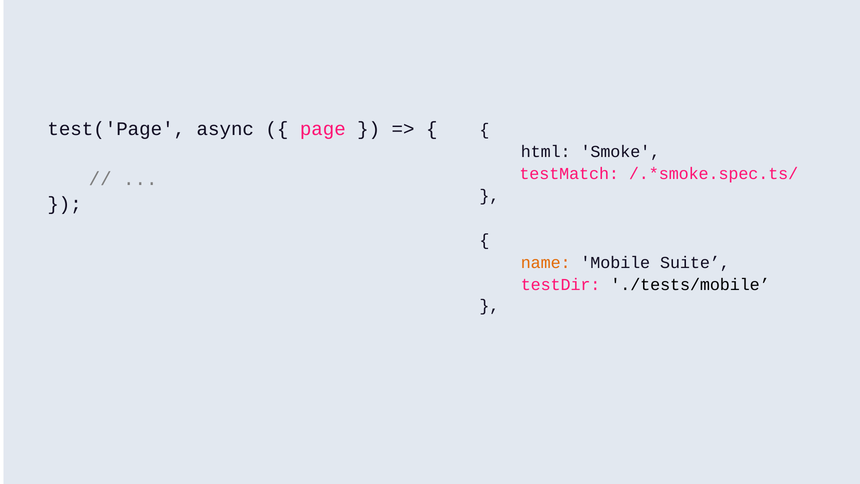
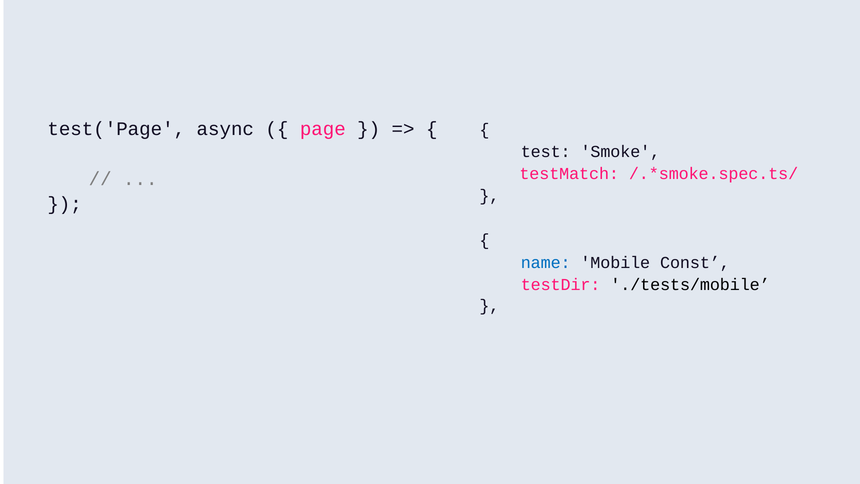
html: html -> test
name colour: orange -> blue
Suite: Suite -> Const
